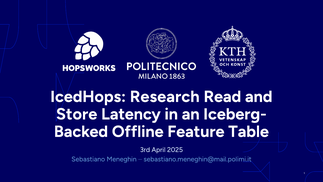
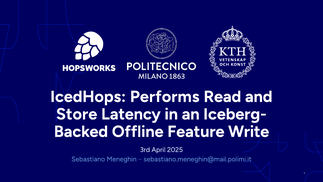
Research: Research -> Performs
Table: Table -> Write
